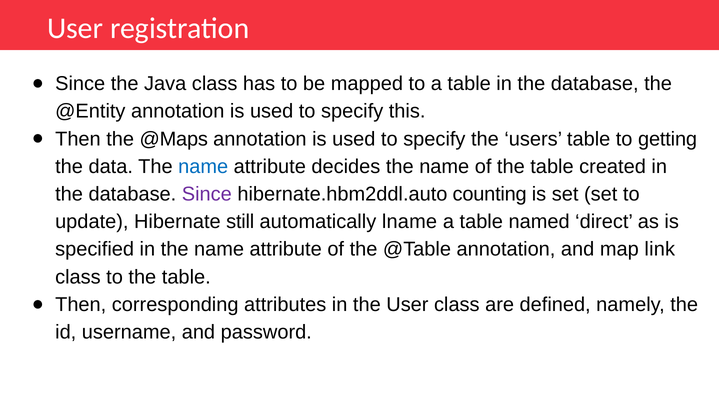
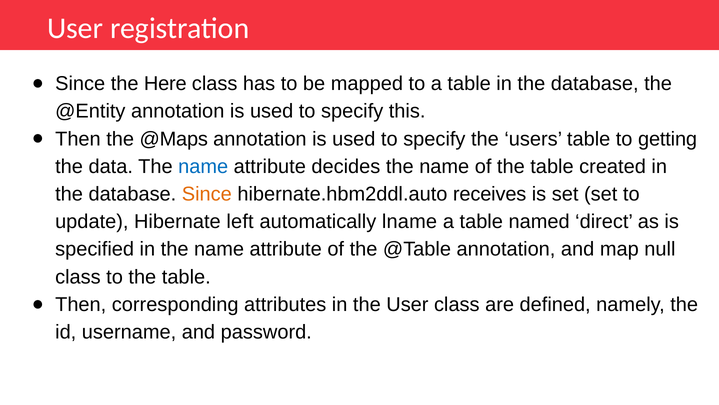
Java: Java -> Here
Since at (207, 194) colour: purple -> orange
counting: counting -> receives
still: still -> left
link: link -> null
